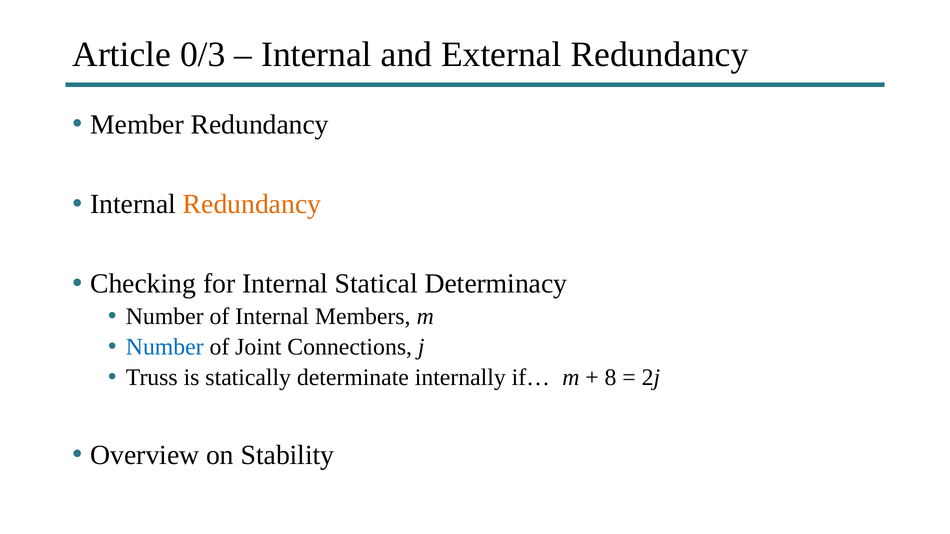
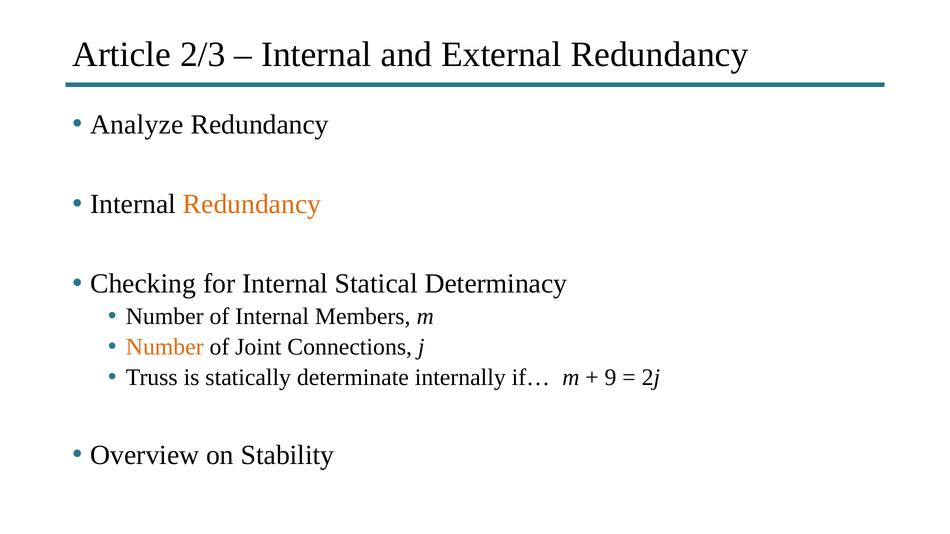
0/3: 0/3 -> 2/3
Member: Member -> Analyze
Number at (165, 347) colour: blue -> orange
8: 8 -> 9
